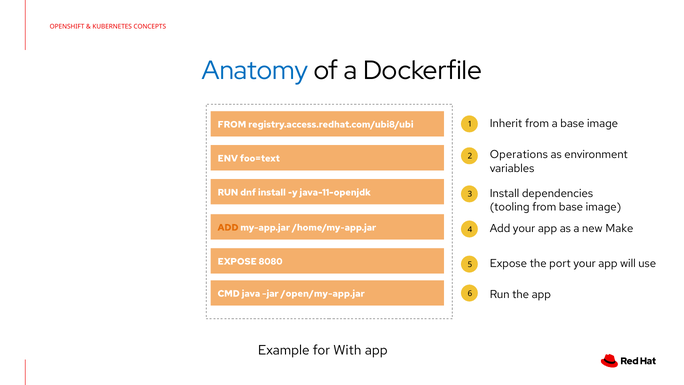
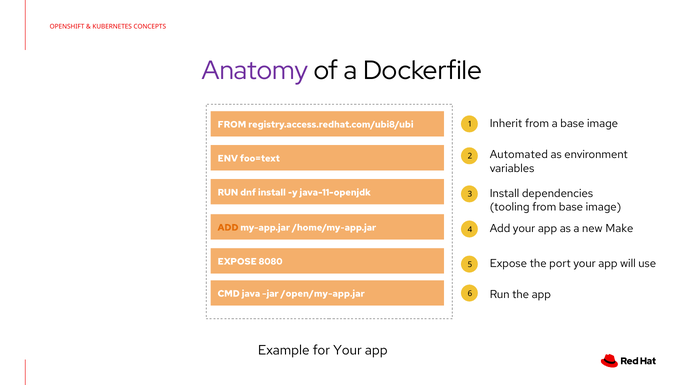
Anatomy colour: blue -> purple
Operations: Operations -> Automated
for With: With -> Your
